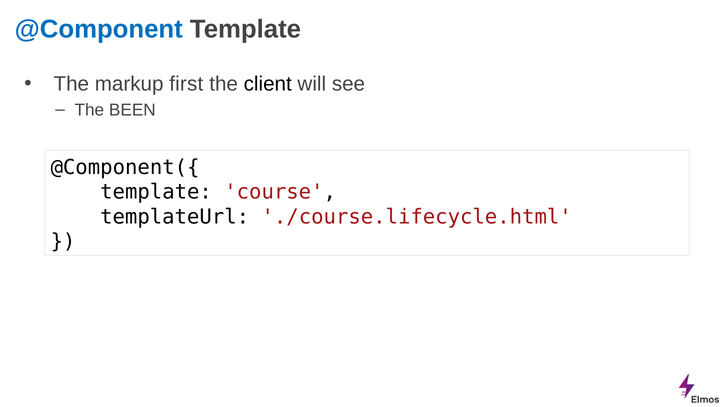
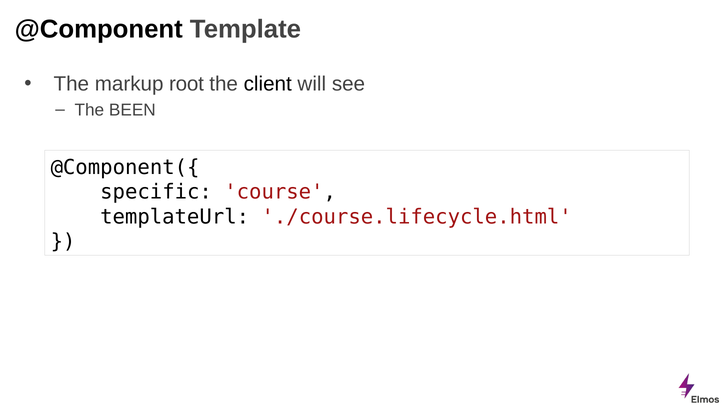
@Component colour: blue -> black
first: first -> root
template at (156, 192): template -> specific
